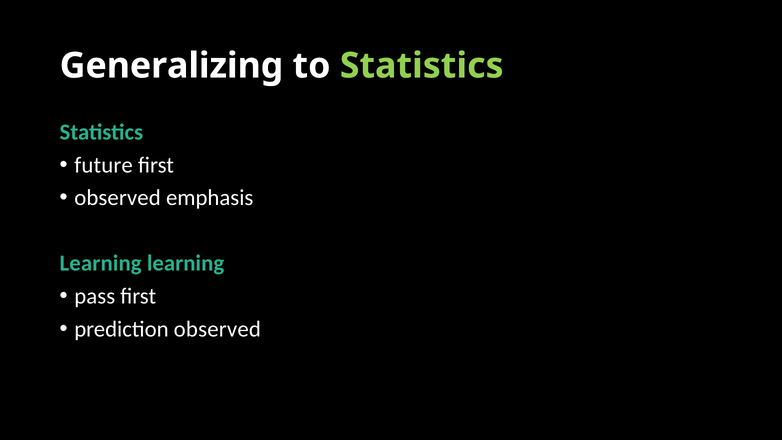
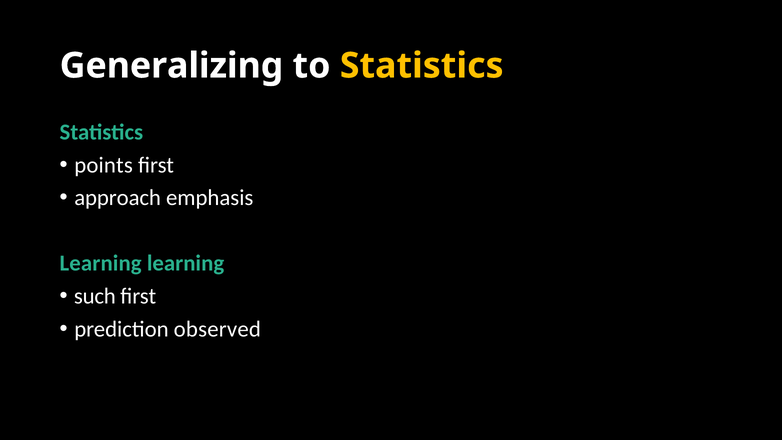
Statistics at (422, 66) colour: light green -> yellow
future: future -> points
observed at (118, 198): observed -> approach
pass: pass -> such
